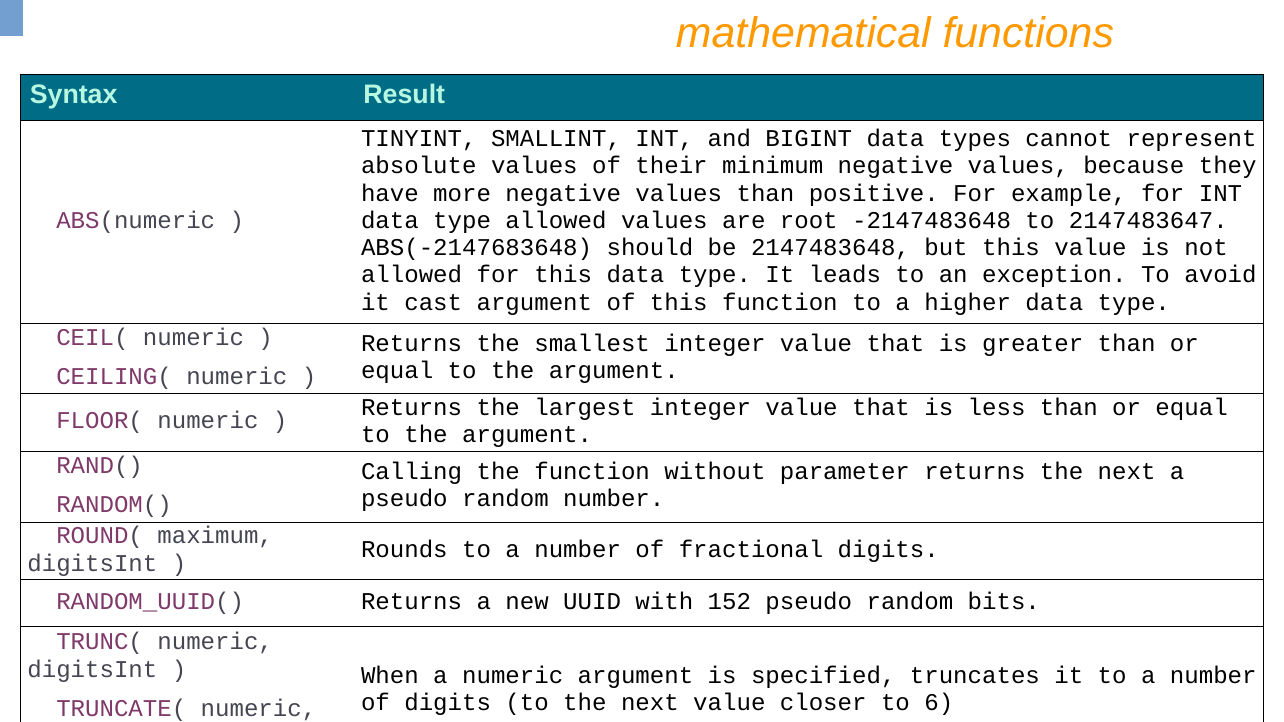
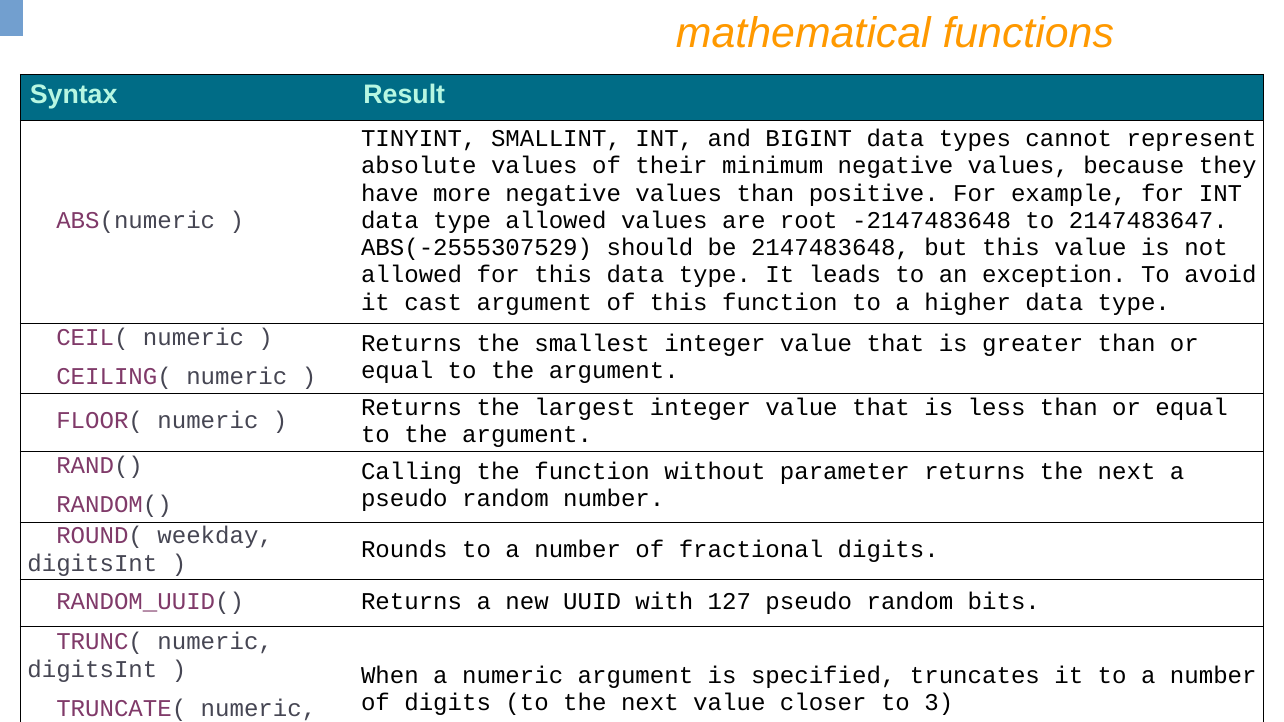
ABS(-2147683648: ABS(-2147683648 -> ABS(-2555307529
maximum: maximum -> weekday
152: 152 -> 127
6: 6 -> 3
